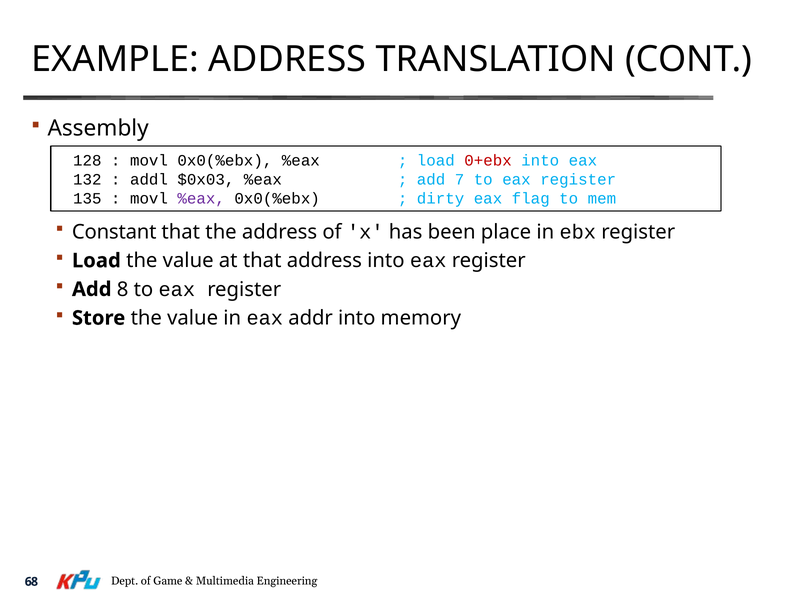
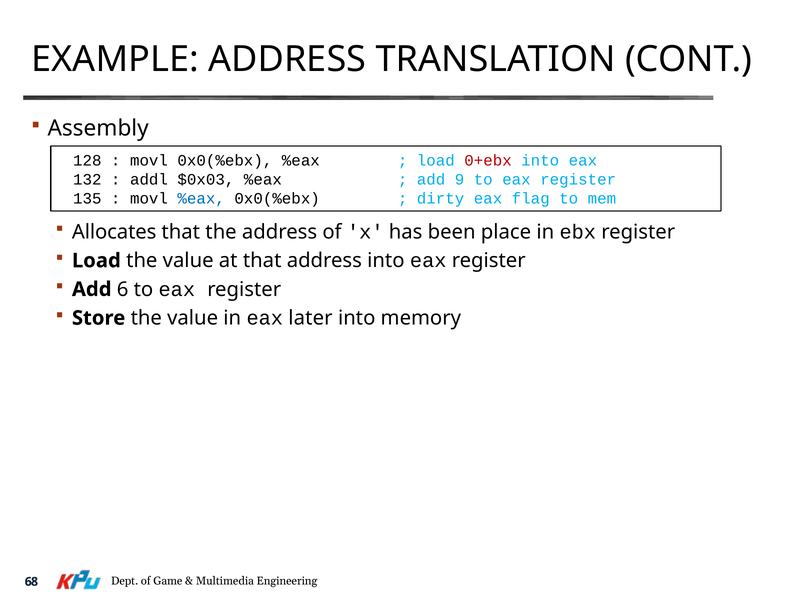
7: 7 -> 9
%eax at (201, 199) colour: purple -> blue
Constant: Constant -> Allocates
8: 8 -> 6
addr: addr -> later
